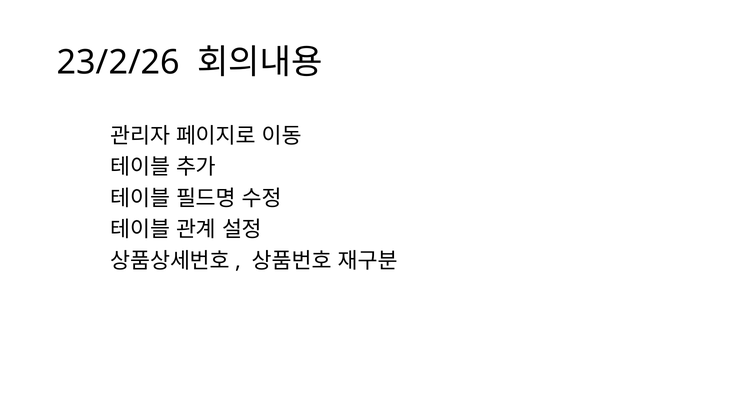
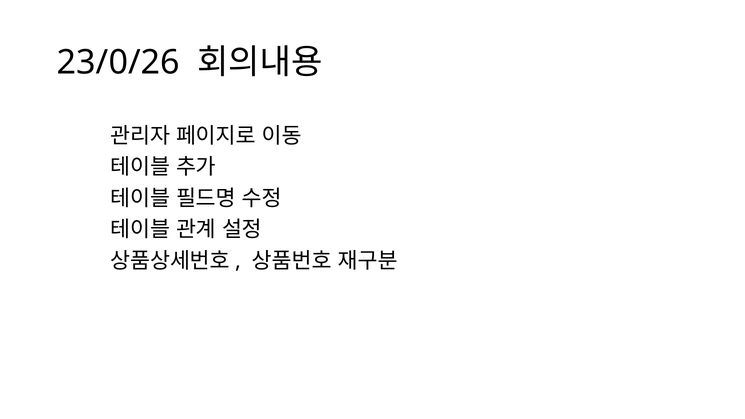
23/2/26: 23/2/26 -> 23/0/26
